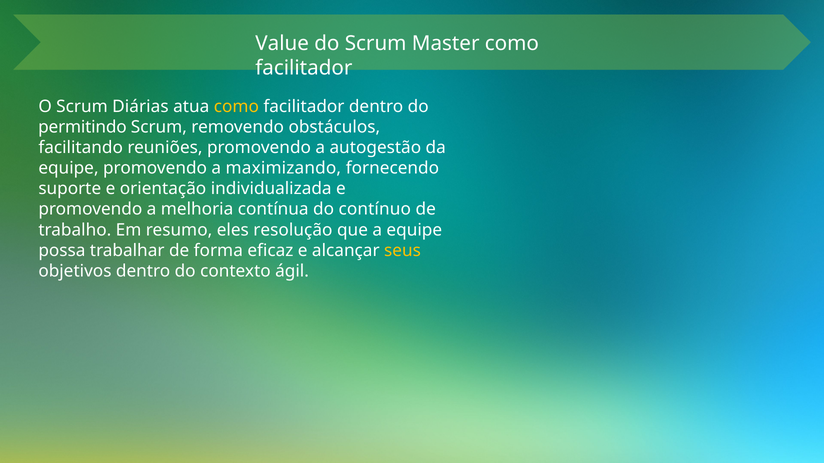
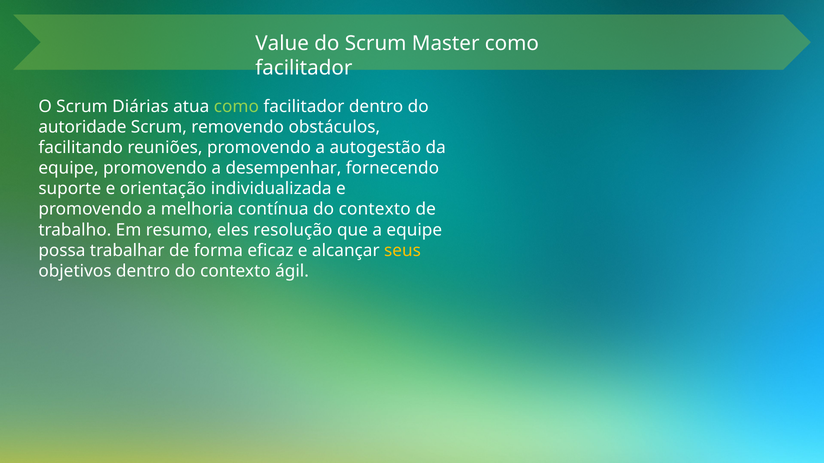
como at (236, 107) colour: yellow -> light green
permitindo: permitindo -> autoridade
maximizando: maximizando -> desempenhar
contínua do contínuo: contínuo -> contexto
